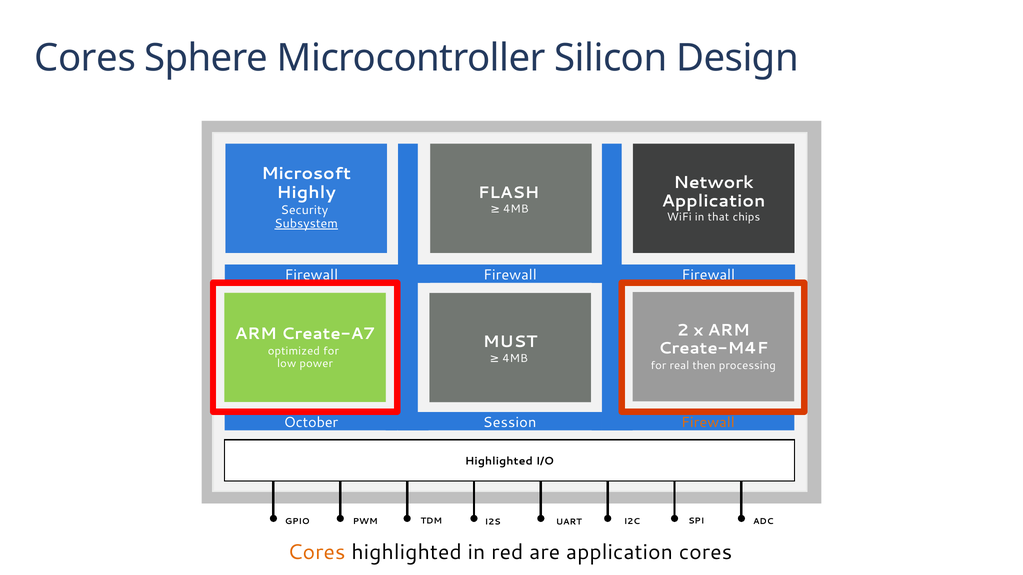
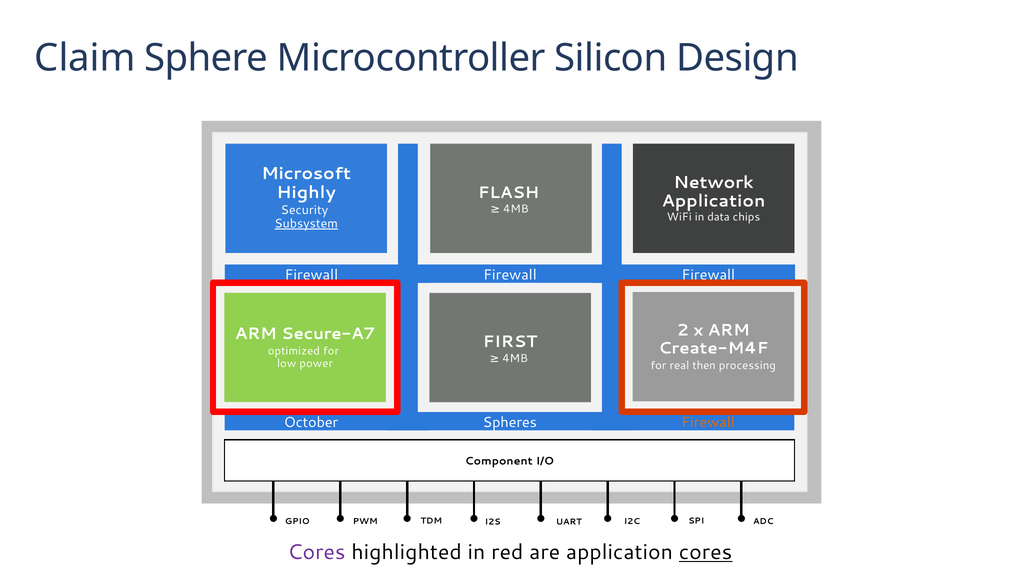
Cores at (85, 58): Cores -> Claim
that: that -> data
Create-A7: Create-A7 -> Secure-A7
MUST: MUST -> FIRST
Session: Session -> Spheres
Highlighted at (499, 461): Highlighted -> Component
Cores at (316, 553) colour: orange -> purple
cores at (706, 553) underline: none -> present
